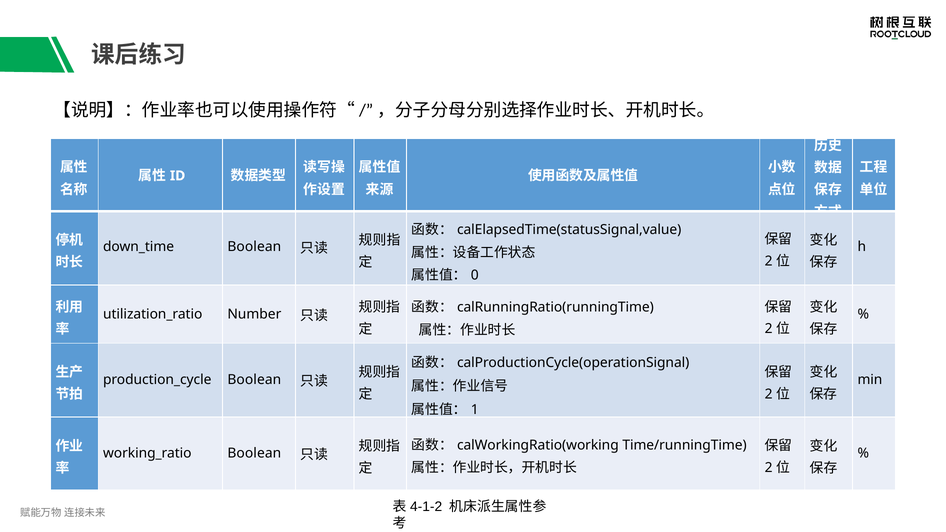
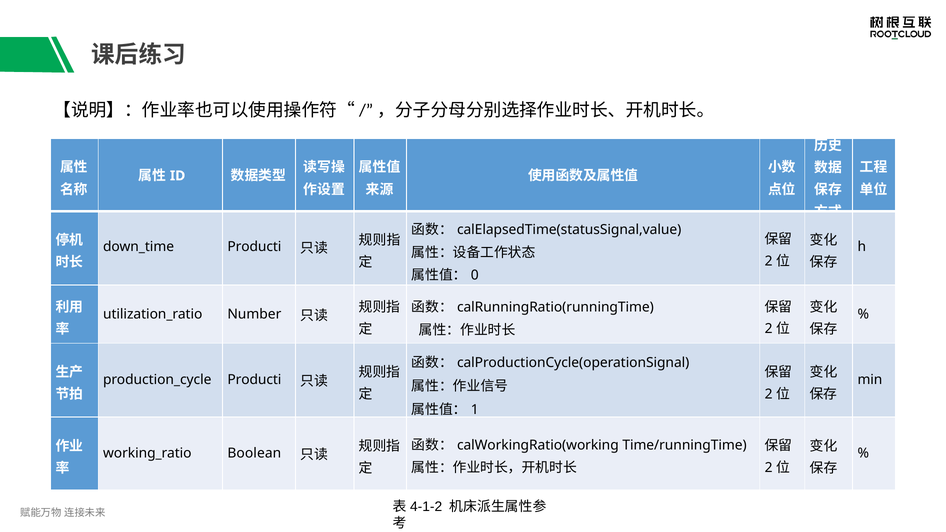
Boolean at (254, 247): Boolean -> Producti
Boolean at (254, 380): Boolean -> Producti
